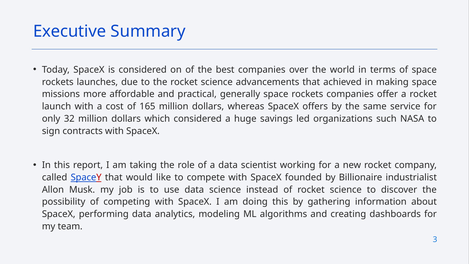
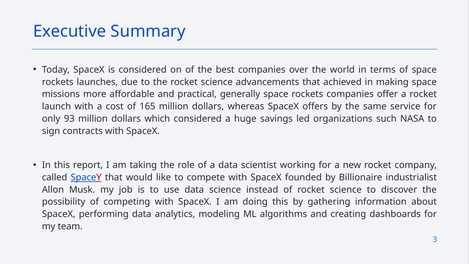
32: 32 -> 93
